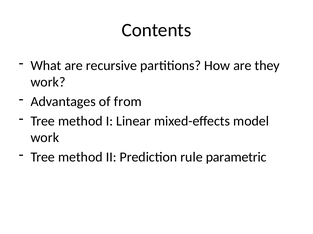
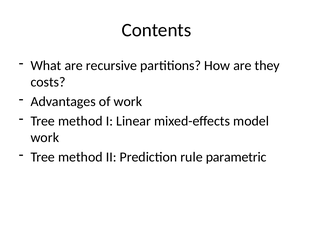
work at (48, 82): work -> costs
of from: from -> work
